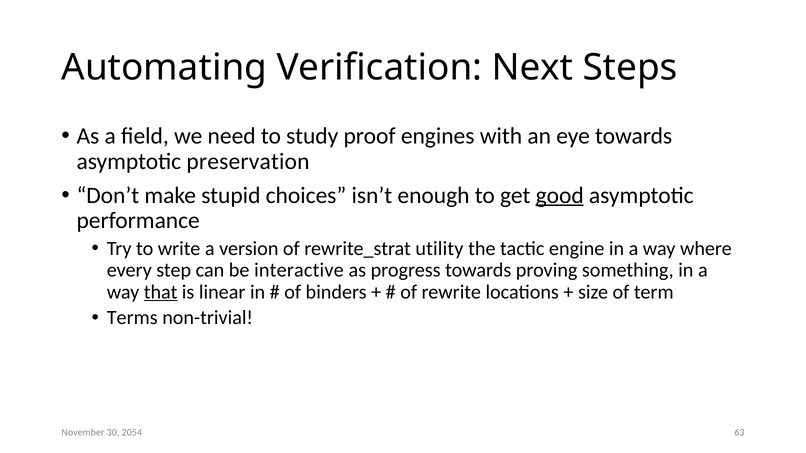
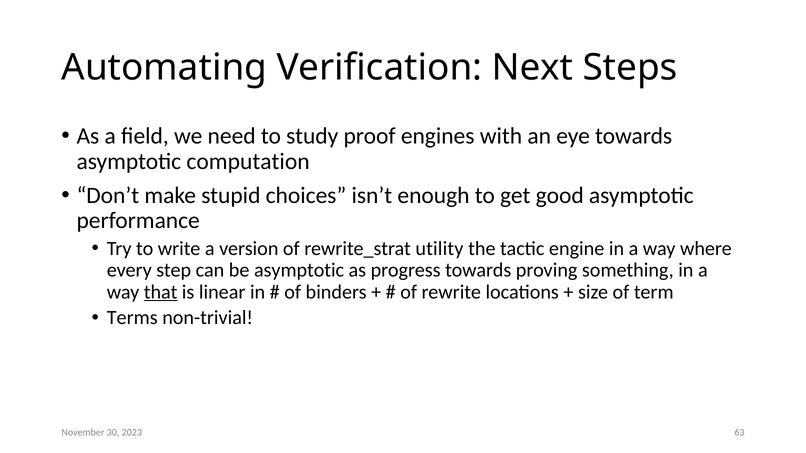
preservation: preservation -> computation
good underline: present -> none
be interactive: interactive -> asymptotic
2054: 2054 -> 2023
